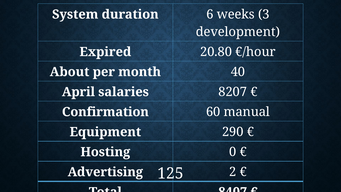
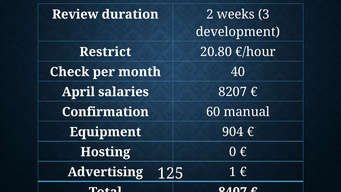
System: System -> Review
6: 6 -> 2
Expired: Expired -> Restrict
About: About -> Check
290: 290 -> 904
2: 2 -> 1
